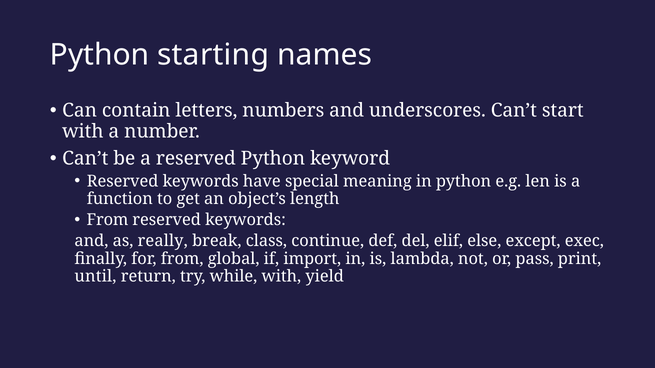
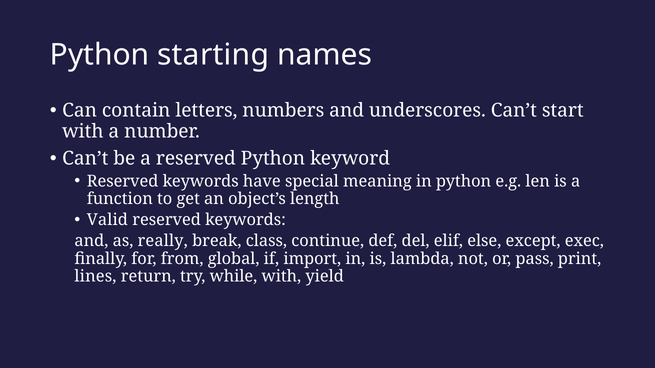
From at (107, 220): From -> Valid
until: until -> lines
